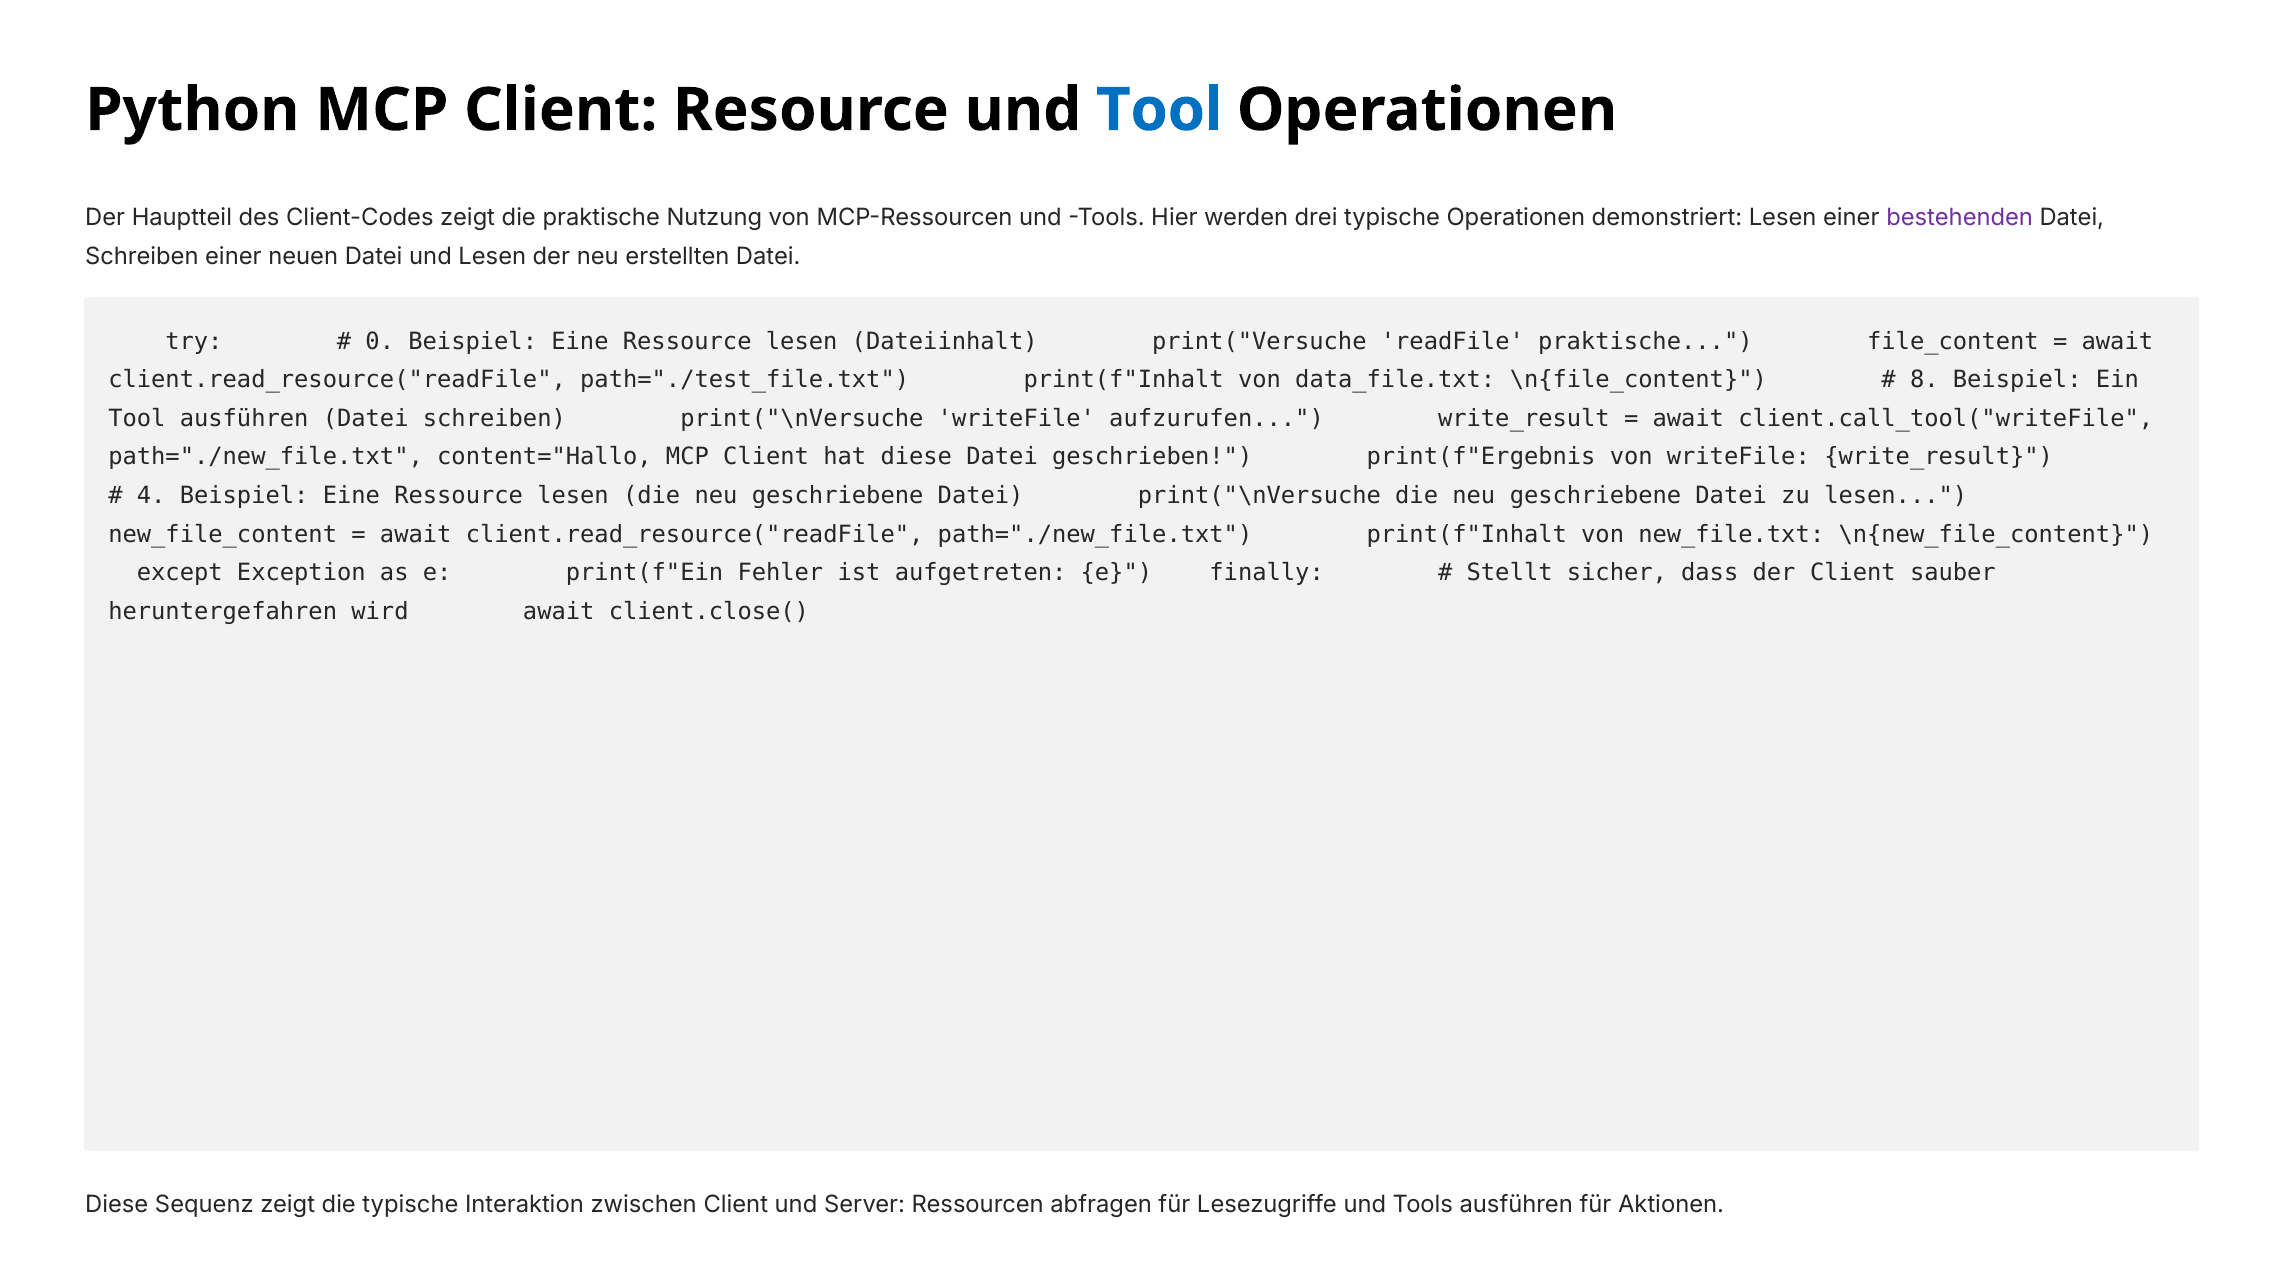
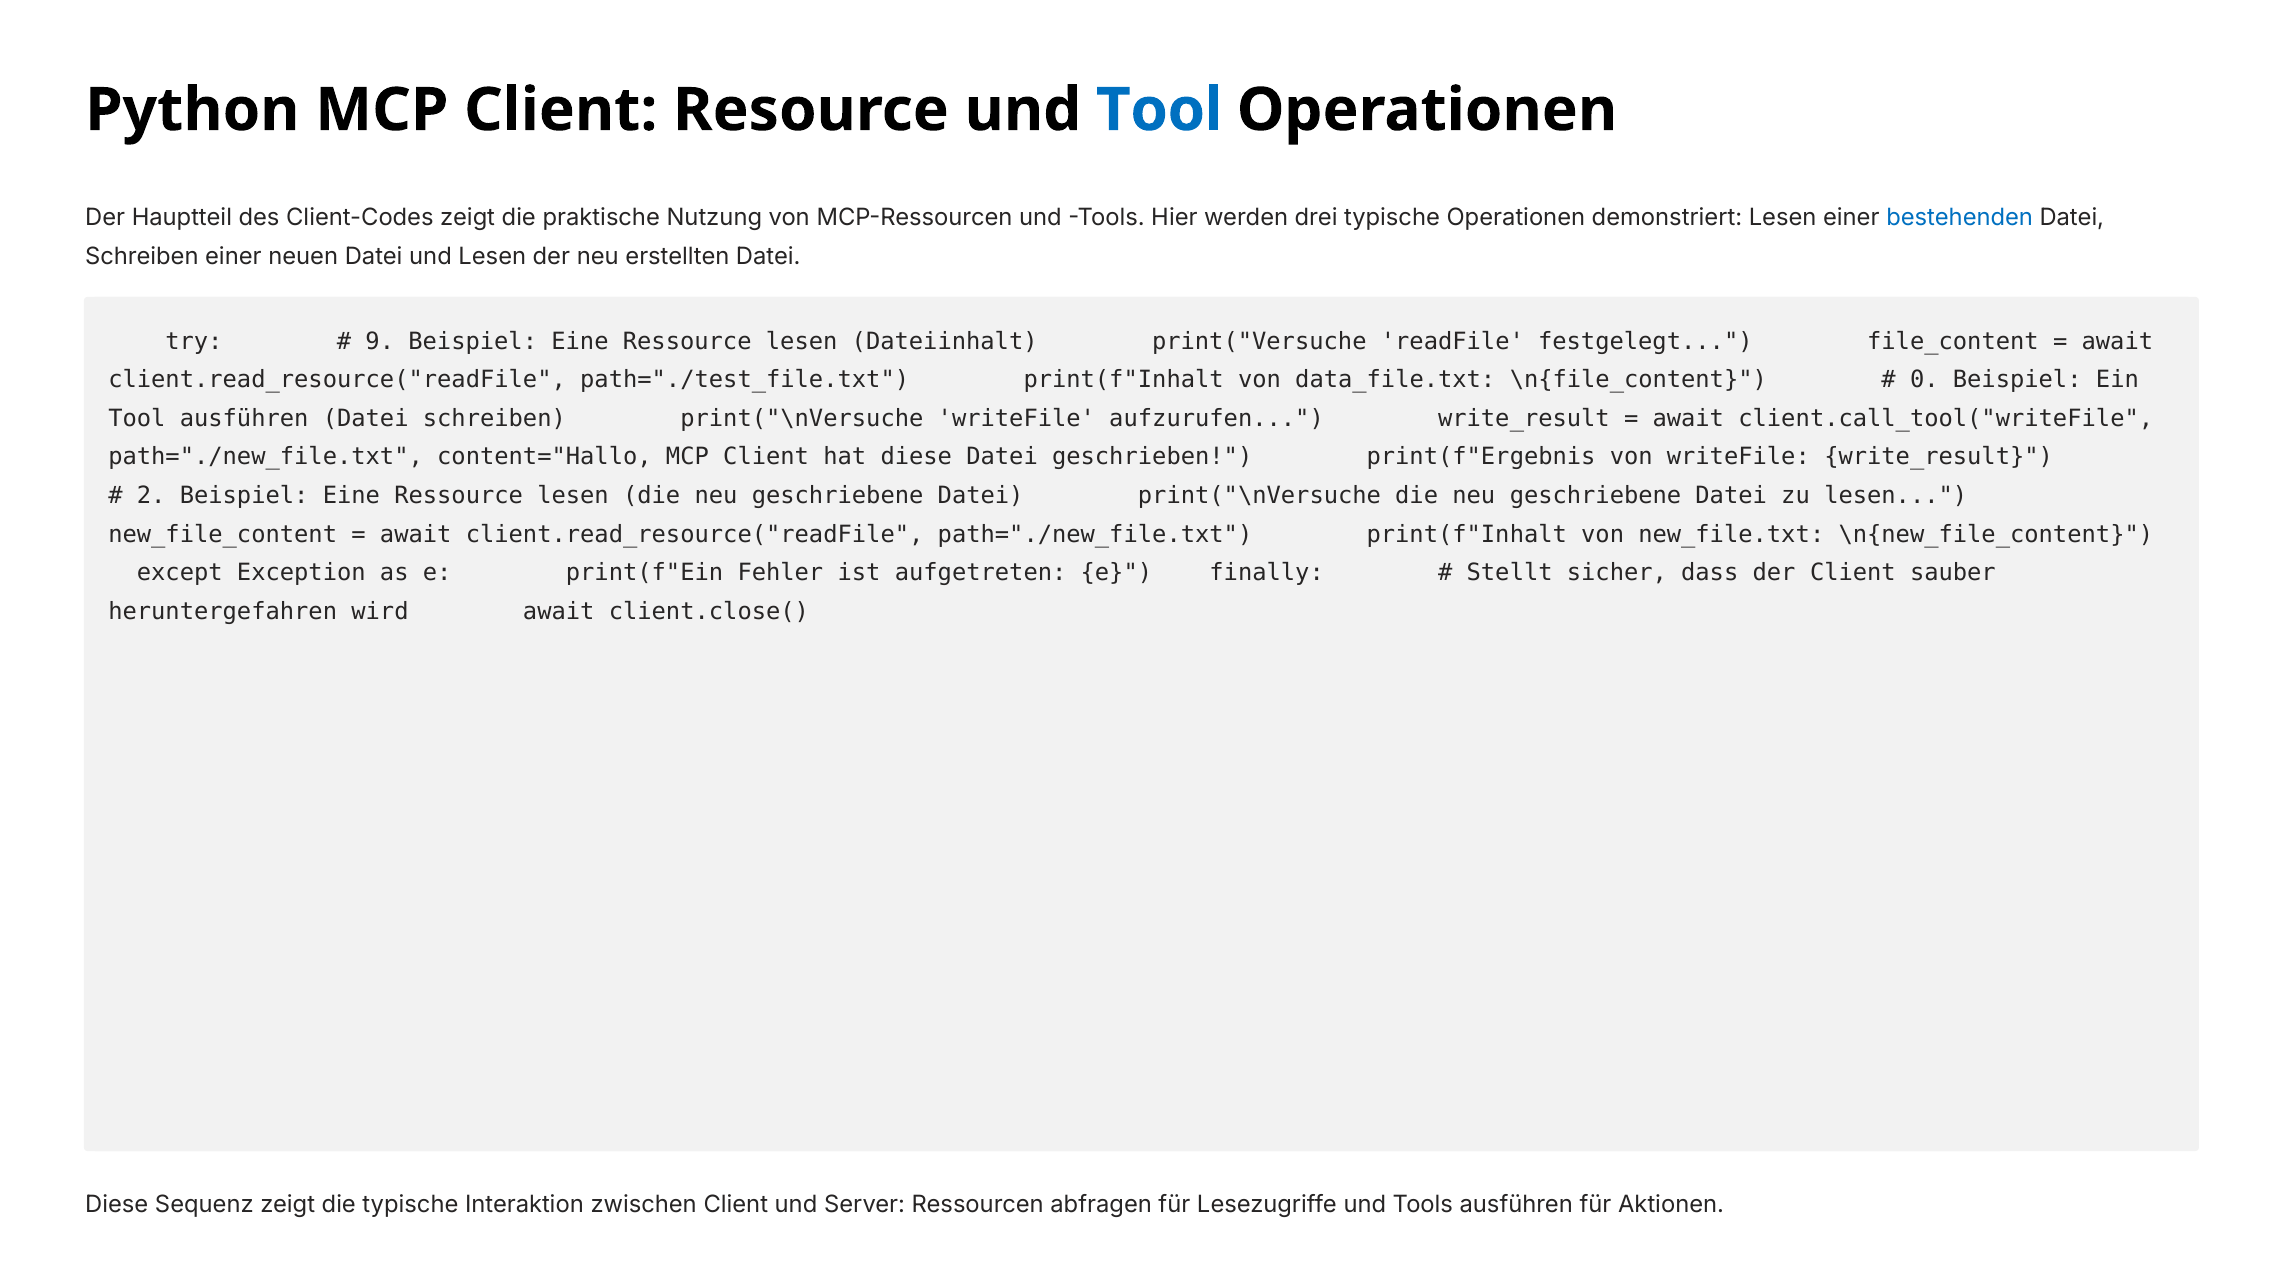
bestehenden colour: purple -> blue
0: 0 -> 9
readFile praktische: praktische -> festgelegt
8: 8 -> 0
4: 4 -> 2
